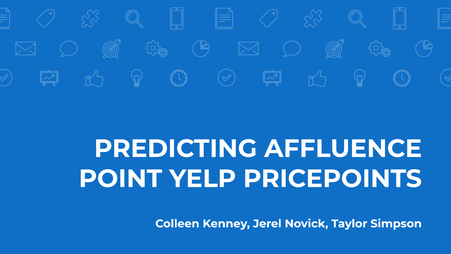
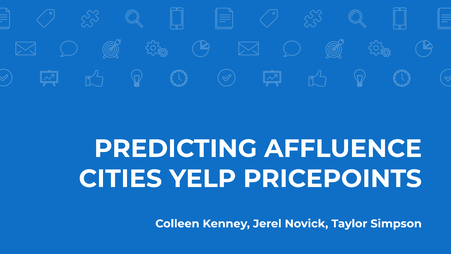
POINT: POINT -> CITIES
